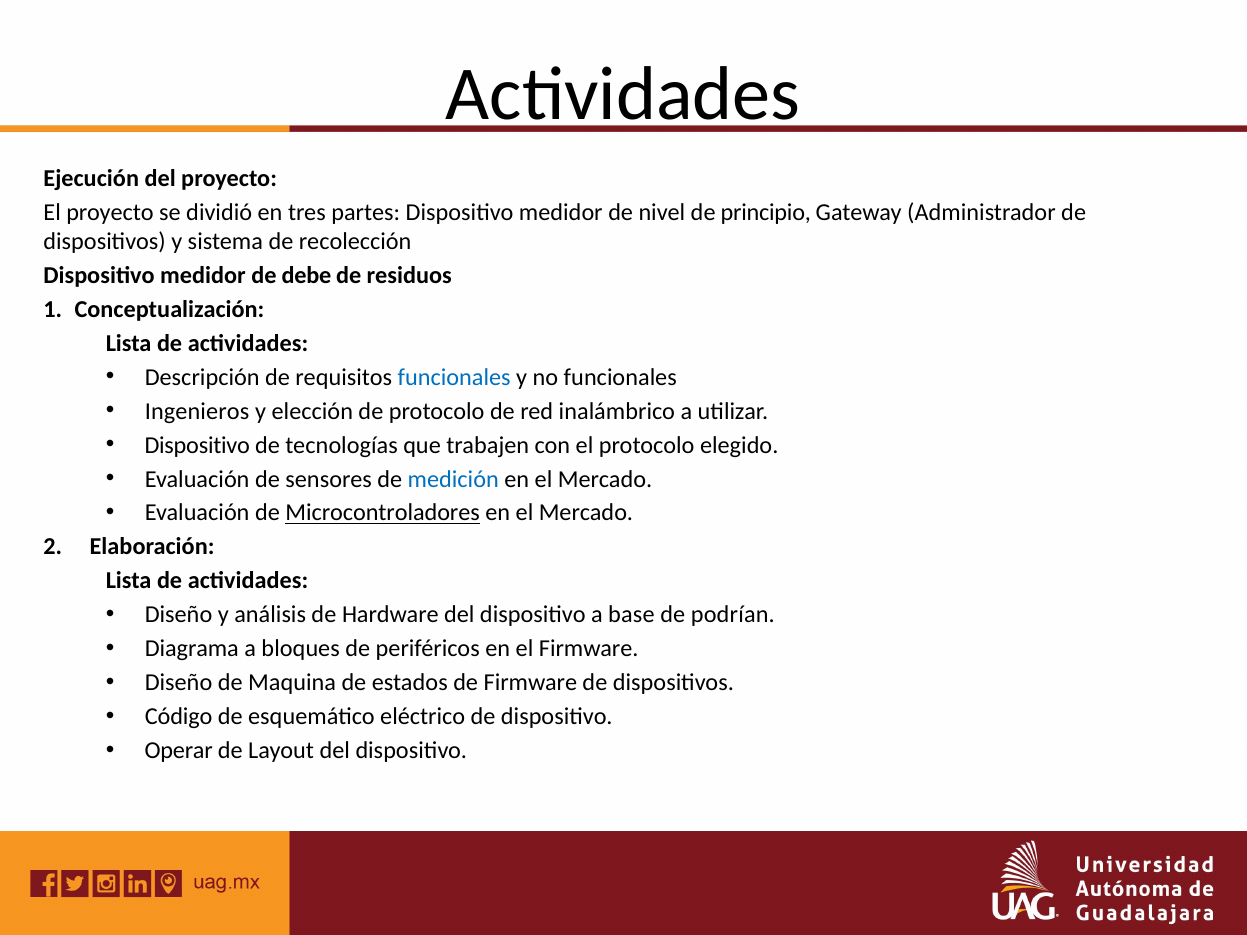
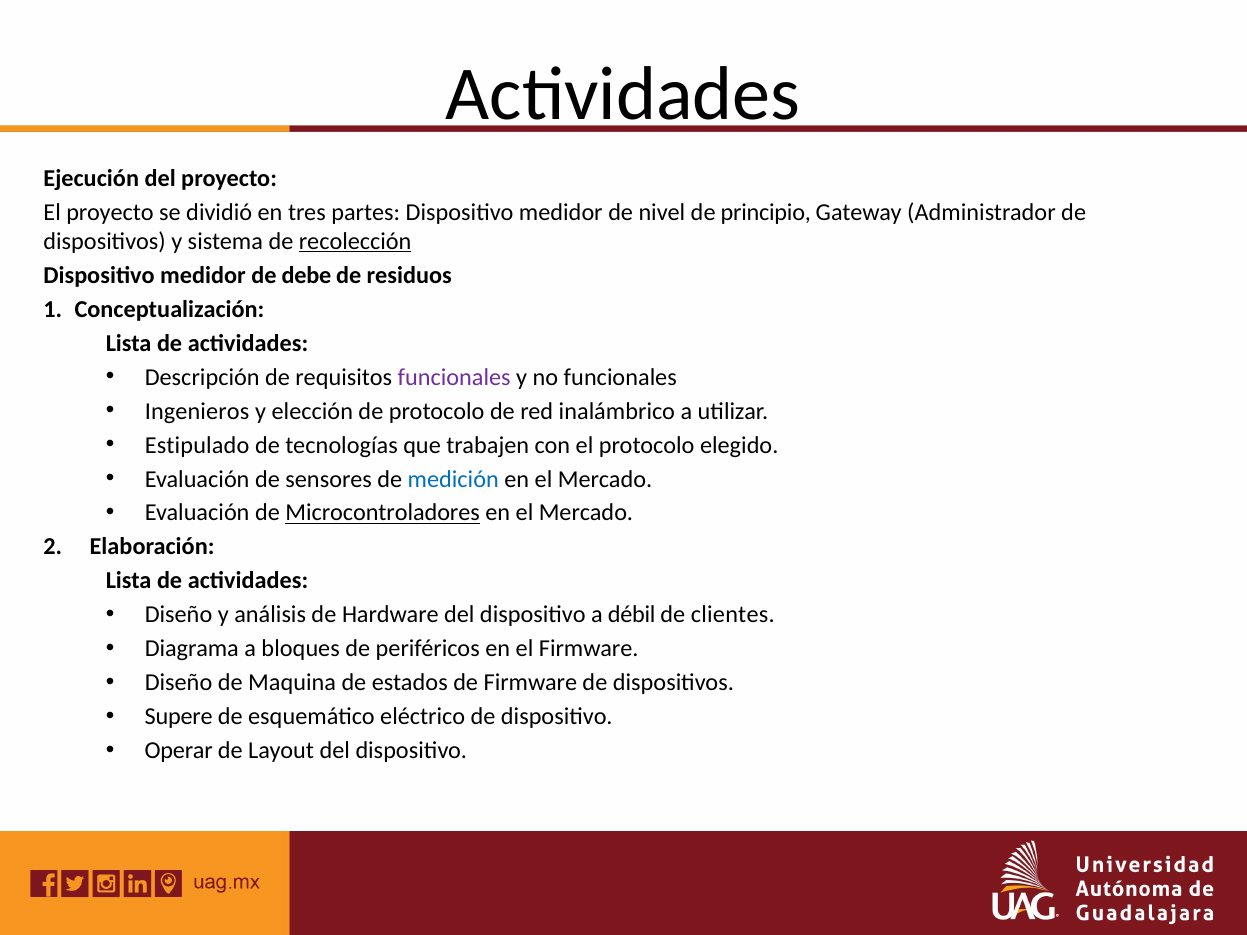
recolección underline: none -> present
funcionales at (454, 377) colour: blue -> purple
Dispositivo at (197, 445): Dispositivo -> Estipulado
base: base -> débil
podrían: podrían -> clientes
Código: Código -> Supere
